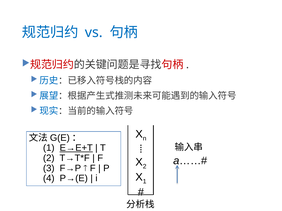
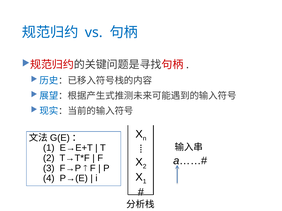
E→E+T underline: present -> none
